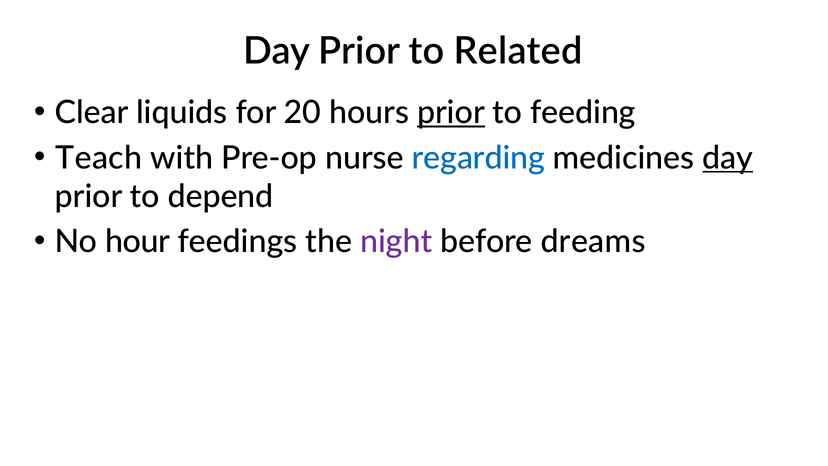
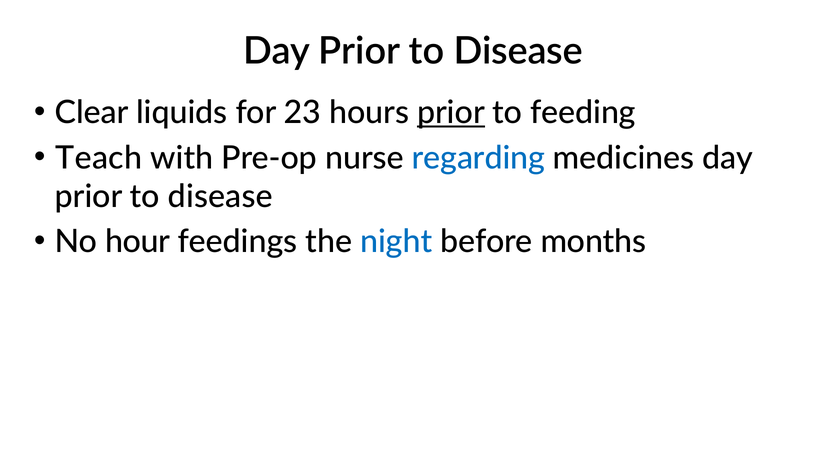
Related at (518, 51): Related -> Disease
20: 20 -> 23
day at (728, 158) underline: present -> none
depend at (221, 196): depend -> disease
night colour: purple -> blue
dreams: dreams -> months
